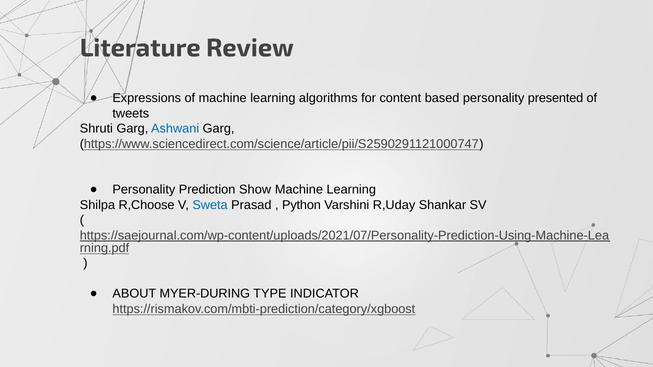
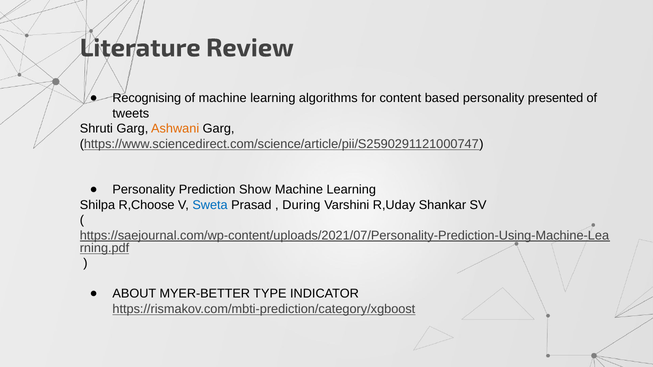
Expressions: Expressions -> Recognising
Ashwani colour: blue -> orange
Python: Python -> During
MYER-DURING: MYER-DURING -> MYER-BETTER
